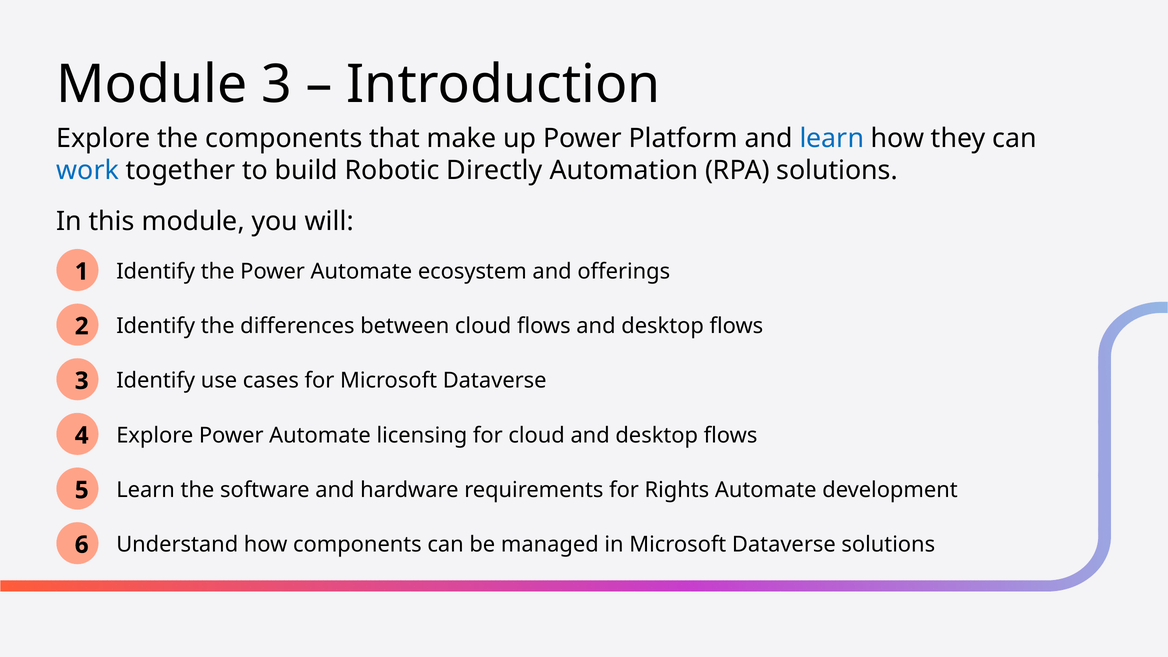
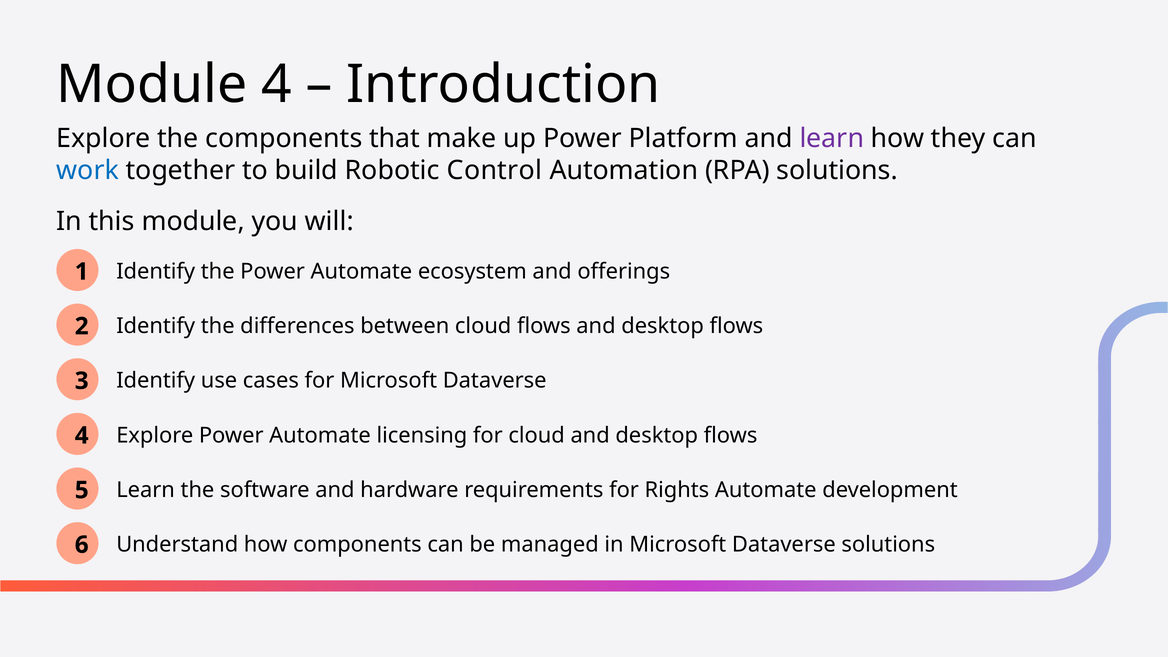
Module 3: 3 -> 4
learn at (832, 138) colour: blue -> purple
Directly: Directly -> Control
